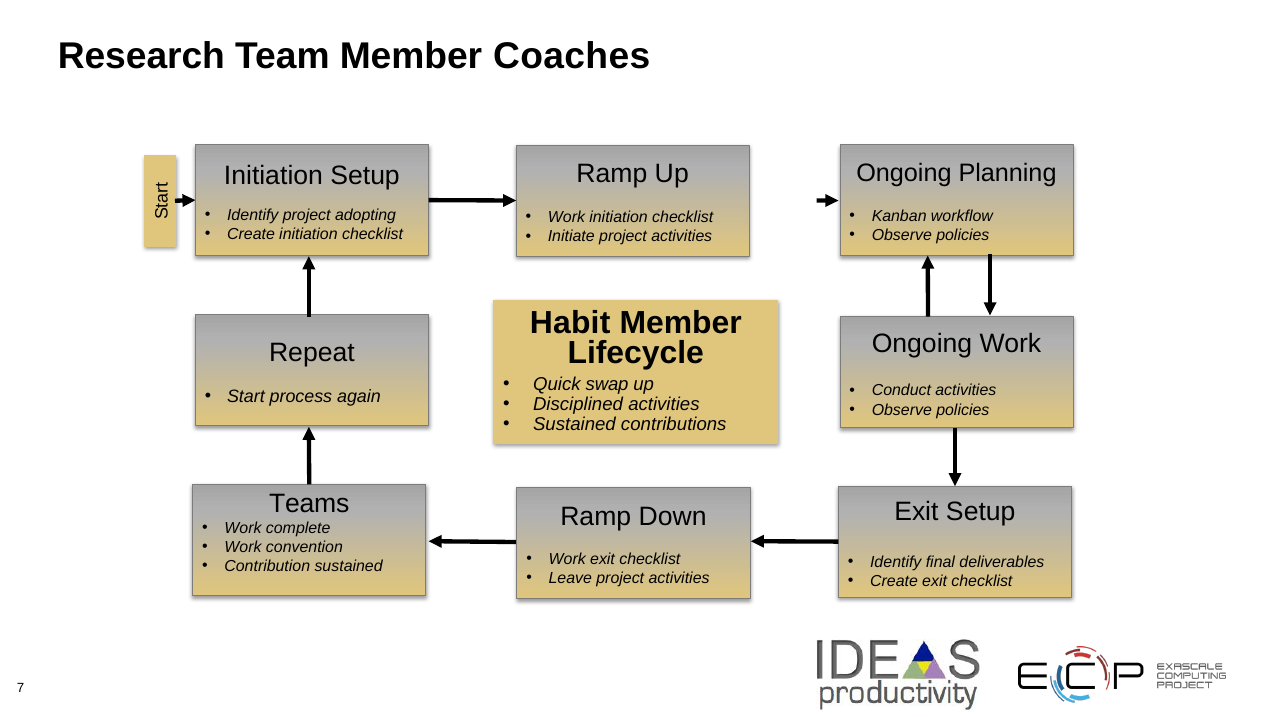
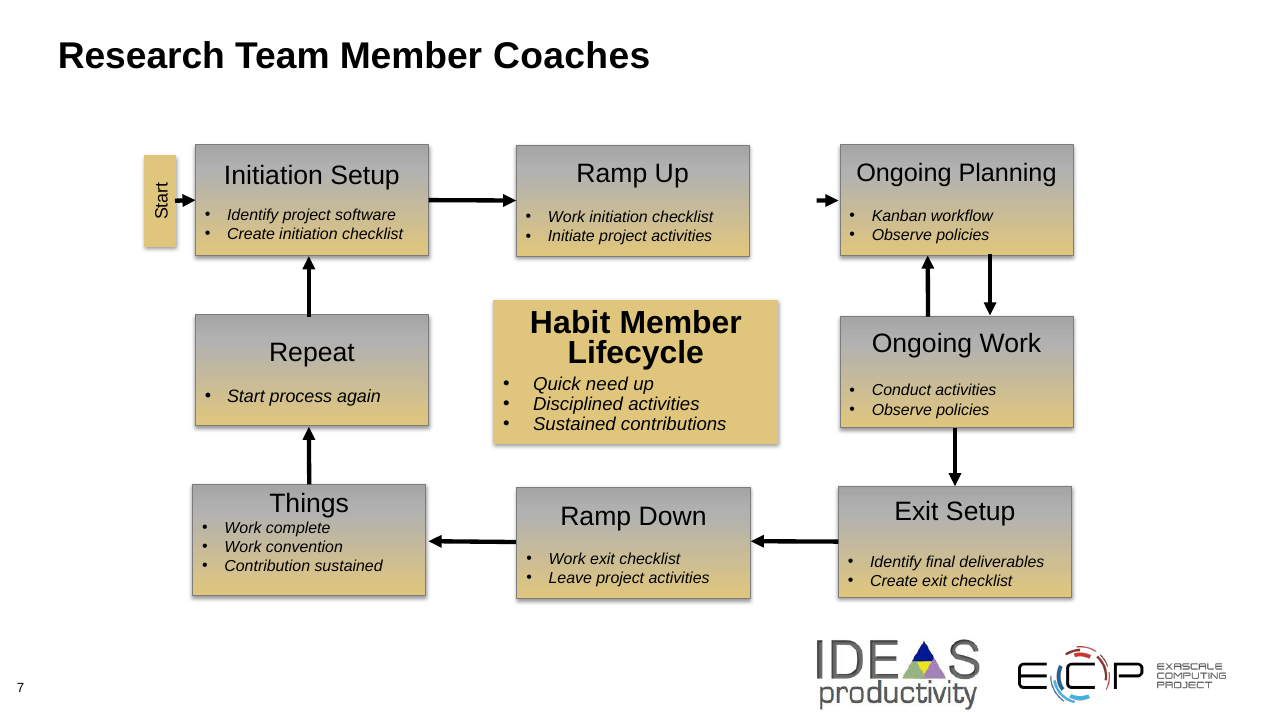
adopting: adopting -> software
swap: swap -> need
Teams: Teams -> Things
